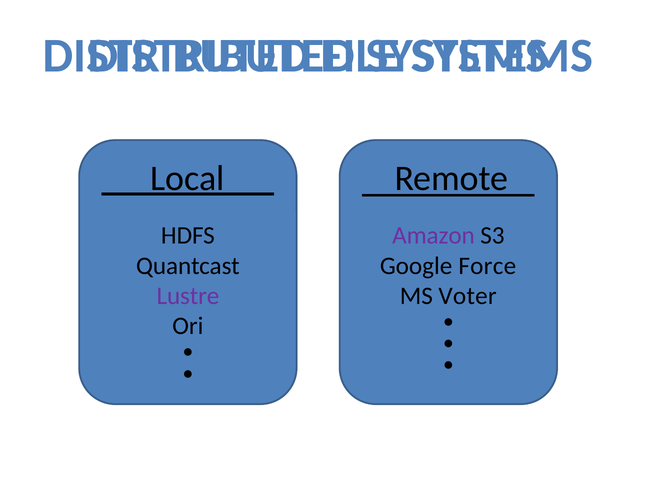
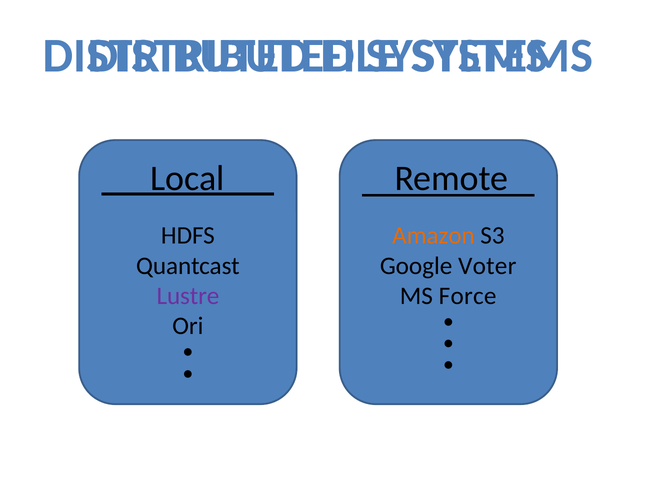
Amazon colour: purple -> orange
Force: Force -> Voter
Voter: Voter -> Force
